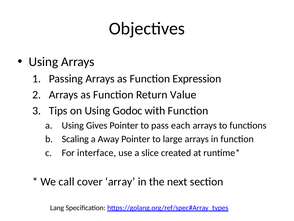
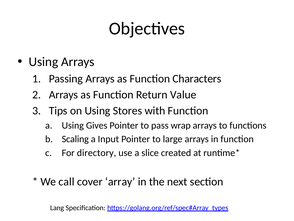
Expression: Expression -> Characters
Godoc: Godoc -> Stores
each: each -> wrap
Away: Away -> Input
interface: interface -> directory
